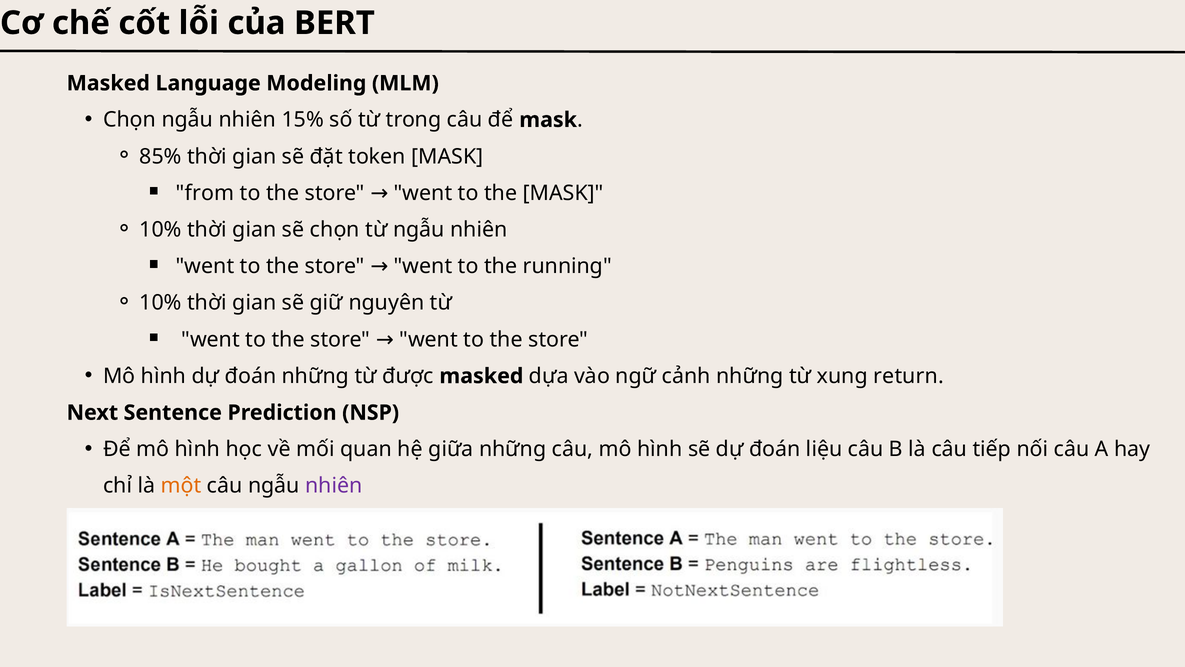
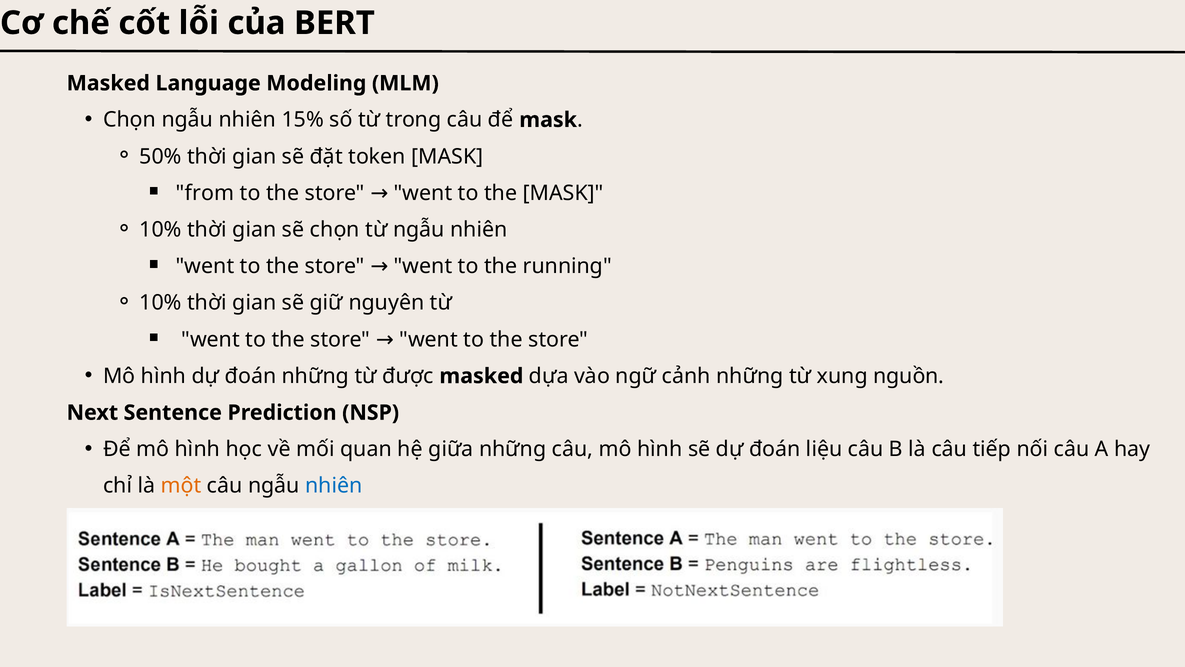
85%: 85% -> 50%
return: return -> nguồn
nhiên at (334, 486) colour: purple -> blue
